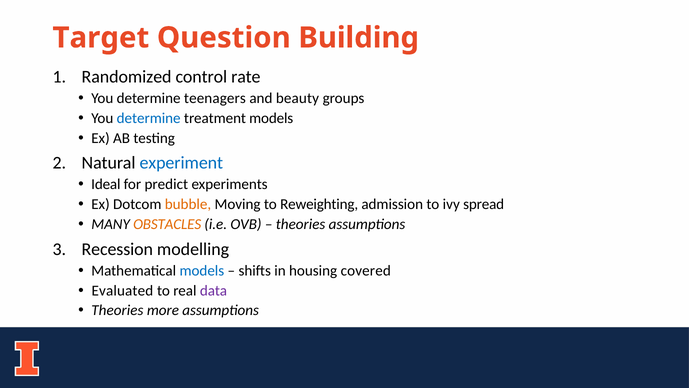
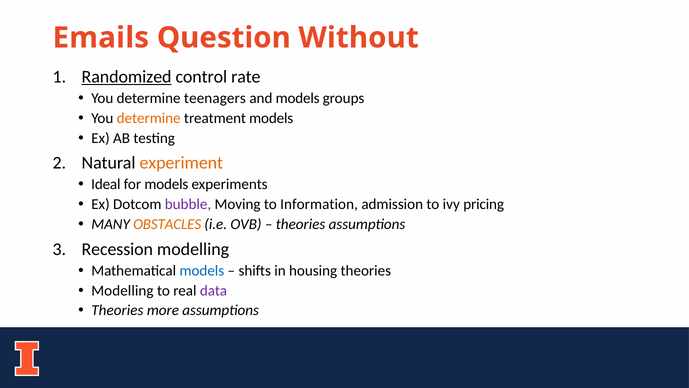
Target: Target -> Emails
Building: Building -> Without
Randomized underline: none -> present
and beauty: beauty -> models
determine at (149, 118) colour: blue -> orange
experiment colour: blue -> orange
for predict: predict -> models
bubble colour: orange -> purple
Reweighting: Reweighting -> Information
spread: spread -> pricing
housing covered: covered -> theories
Evaluated at (122, 290): Evaluated -> Modelling
